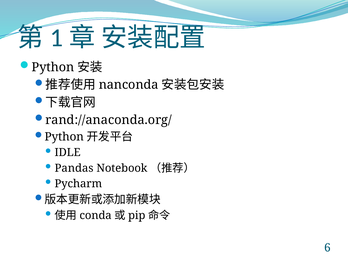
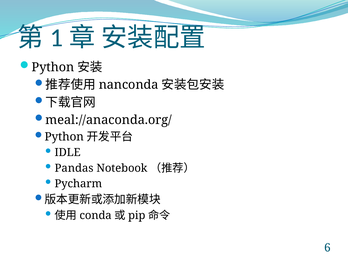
rand://anaconda.org/: rand://anaconda.org/ -> meal://anaconda.org/
